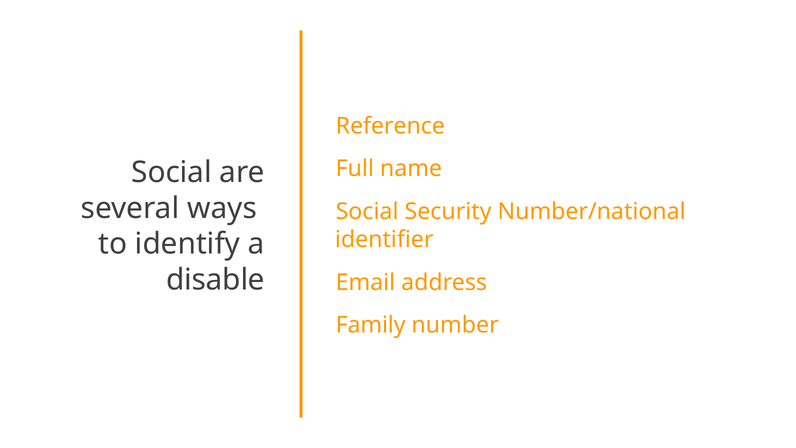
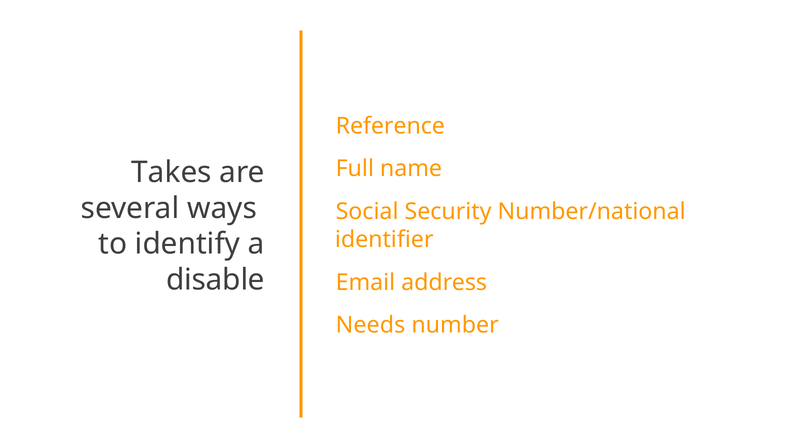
Social at (171, 172): Social -> Takes
Family: Family -> Needs
